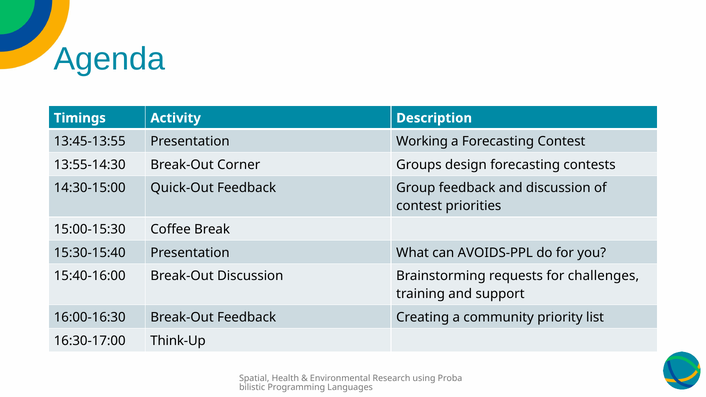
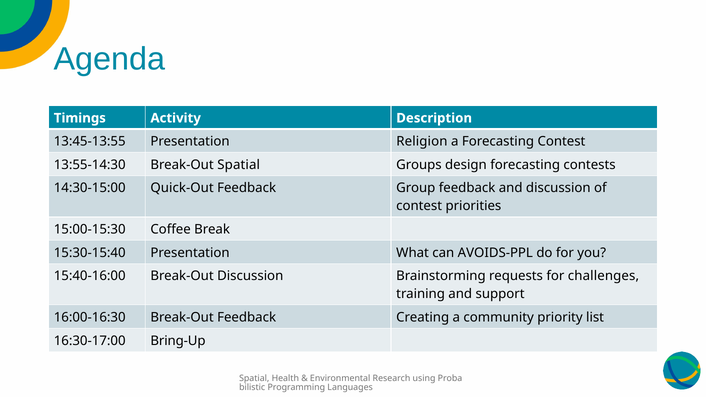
Working: Working -> Religion
Break-Out Corner: Corner -> Spatial
Think-Up: Think-Up -> Bring-Up
